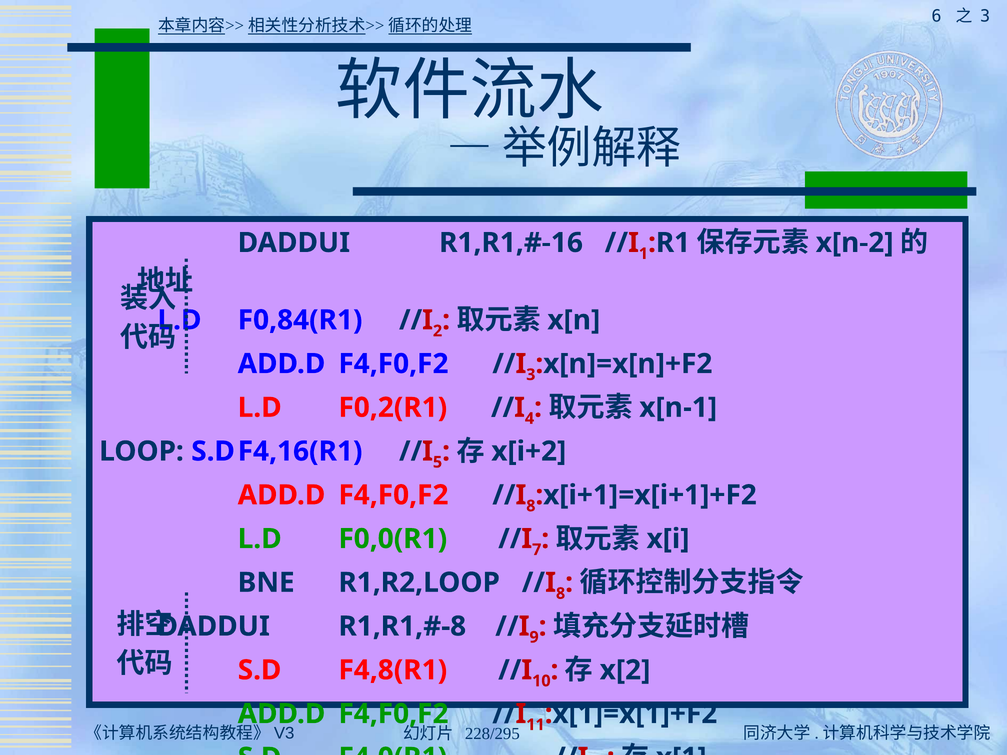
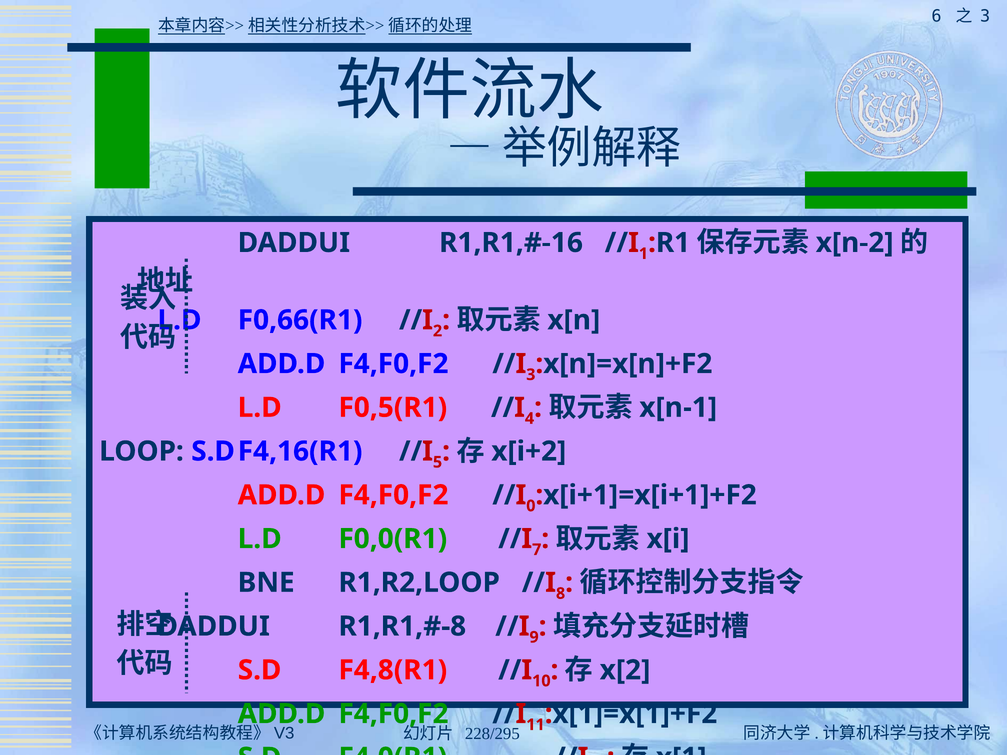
F0,84(R1: F0,84(R1 -> F0,66(R1
F0,2(R1: F0,2(R1 -> F0,5(R1
8 at (531, 506): 8 -> 0
